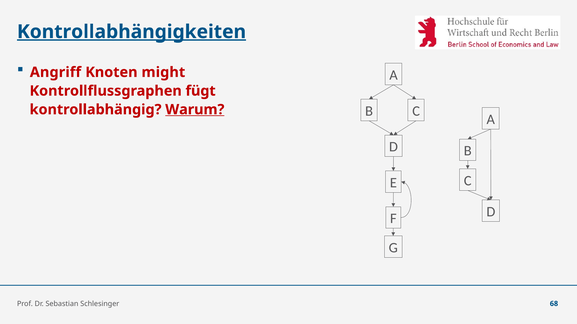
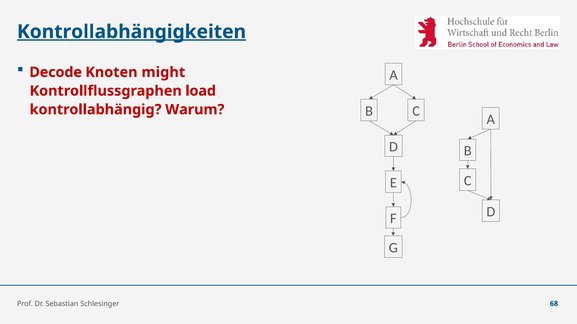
Angriff: Angriff -> Decode
fügt: fügt -> load
Warum underline: present -> none
